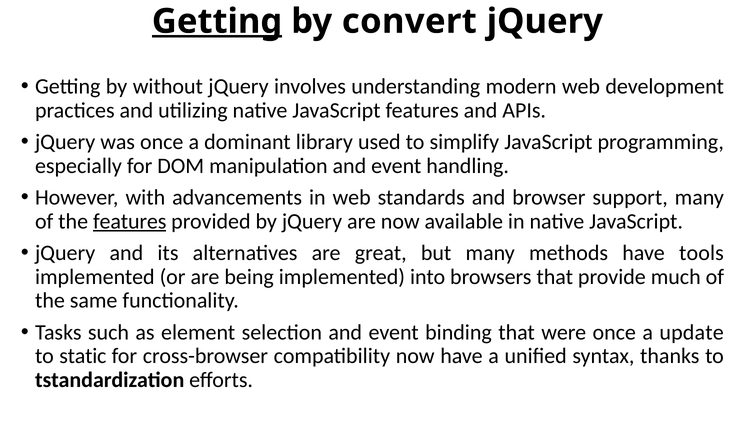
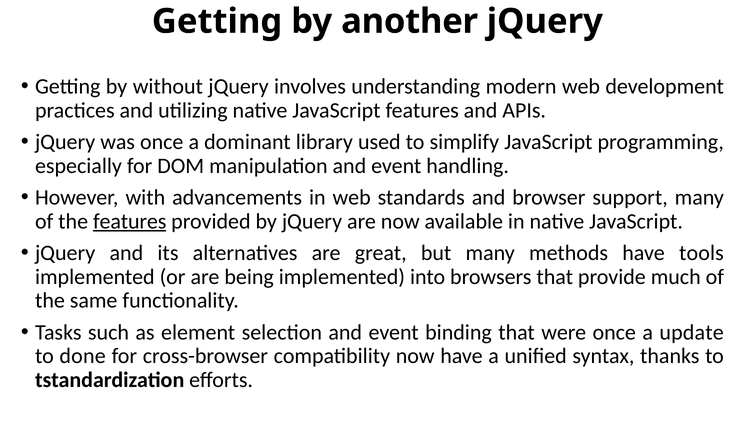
Getting at (217, 21) underline: present -> none
convert: convert -> another
static: static -> done
